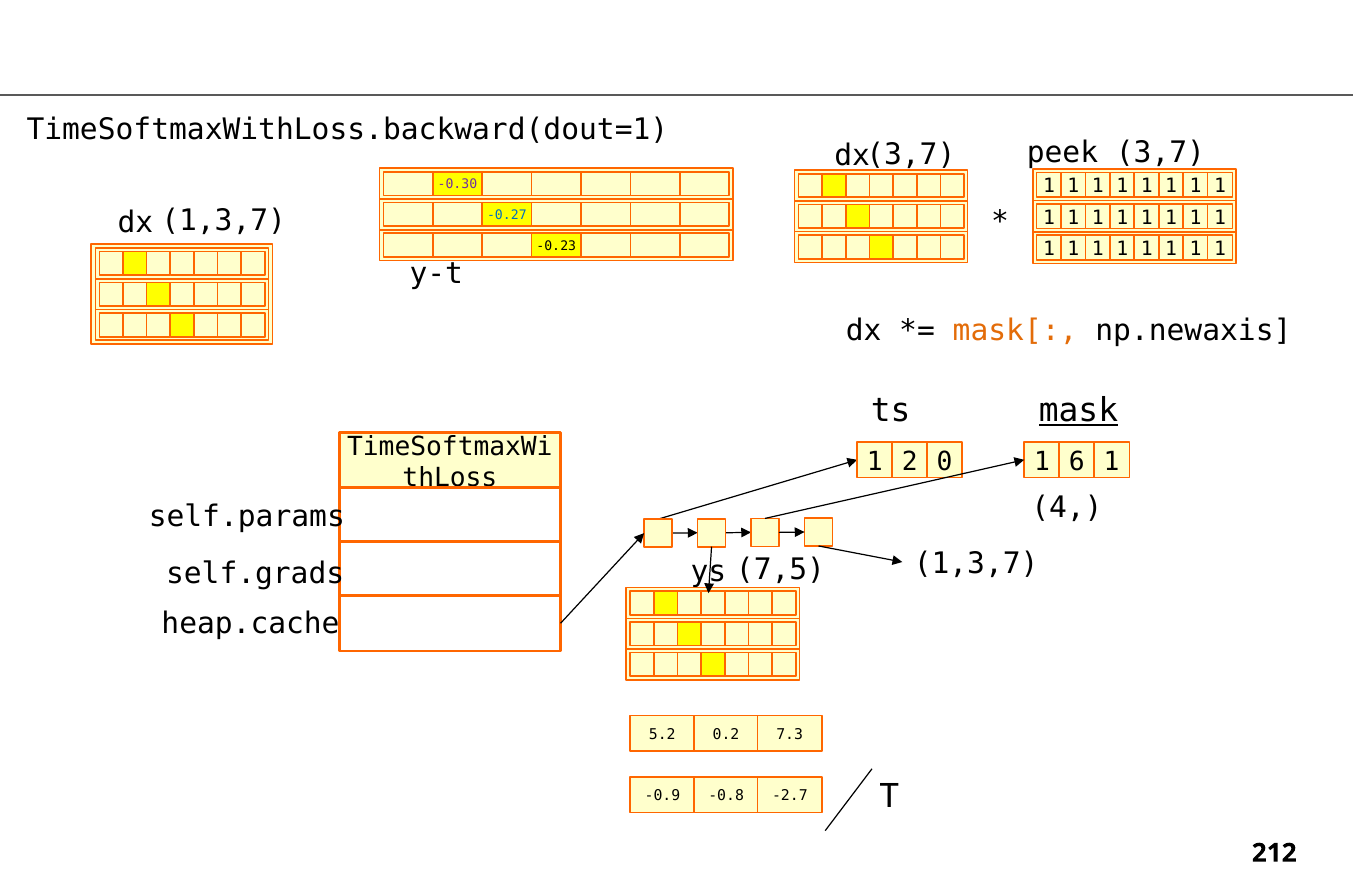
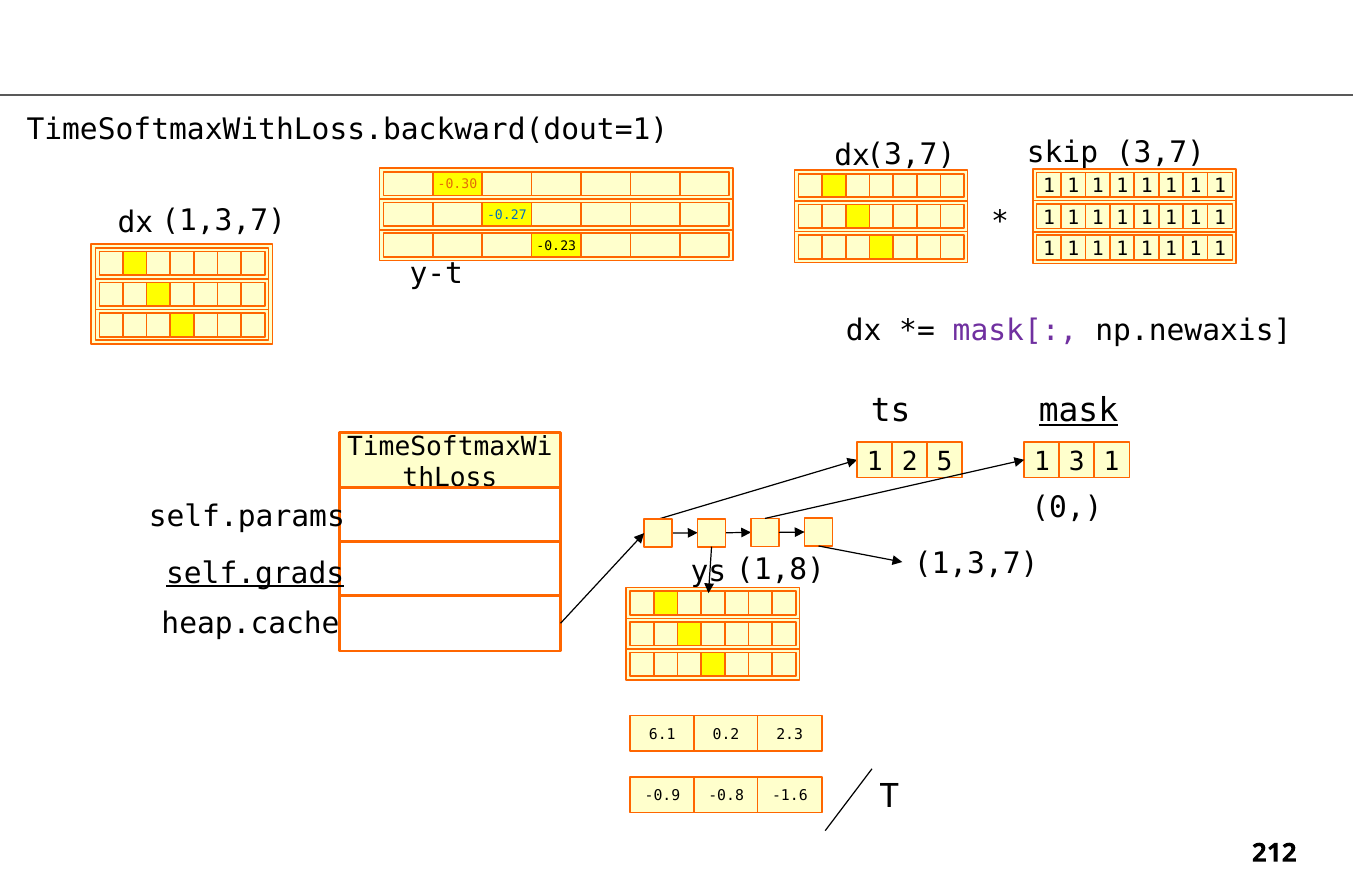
peek: peek -> skip
-0.30 colour: purple -> orange
mask[ colour: orange -> purple
0: 0 -> 5
6: 6 -> 3
4: 4 -> 0
7,5: 7,5 -> 1,8
self.grads underline: none -> present
5.2: 5.2 -> 6.1
7.3: 7.3 -> 2.3
-2.7: -2.7 -> -1.6
